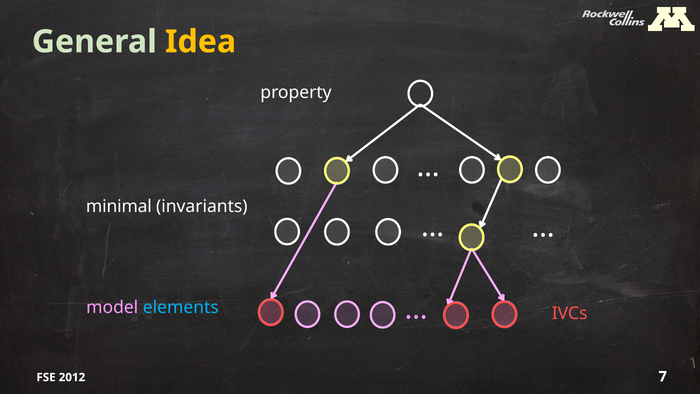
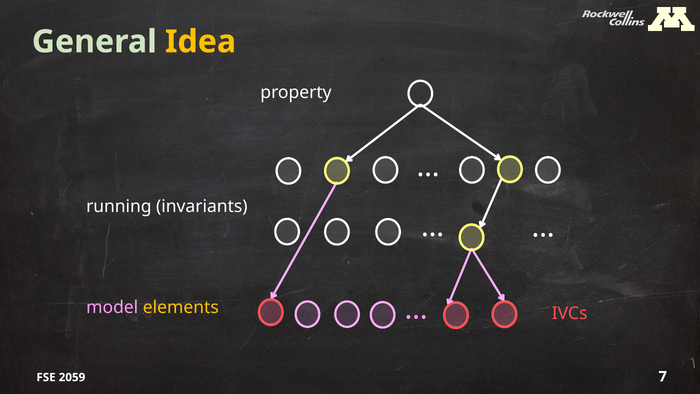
minimal: minimal -> running
elements colour: light blue -> yellow
2012: 2012 -> 2059
